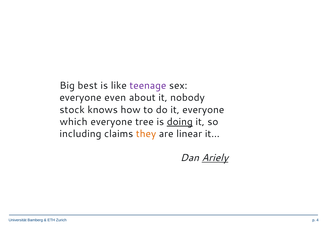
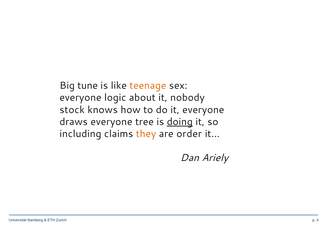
best: best -> tune
teenage colour: purple -> orange
even: even -> logic
which: which -> draws
linear: linear -> order
Ariely underline: present -> none
